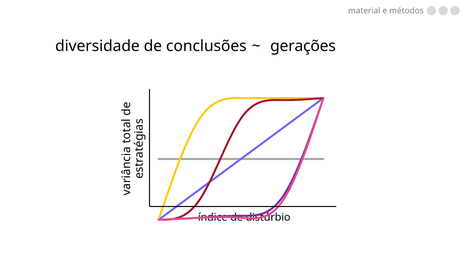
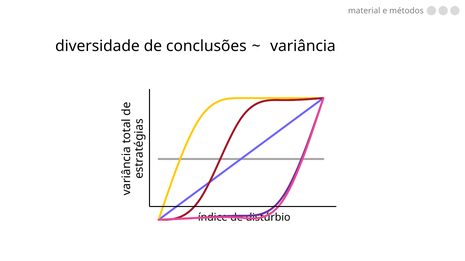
gerações: gerações -> variância
